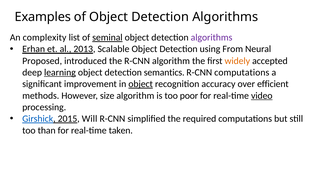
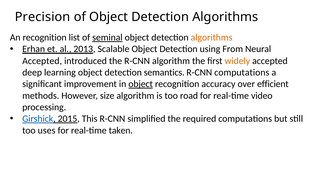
Examples: Examples -> Precision
An complexity: complexity -> recognition
algorithms at (212, 37) colour: purple -> orange
Proposed at (42, 61): Proposed -> Accepted
learning underline: present -> none
poor: poor -> road
video underline: present -> none
Will: Will -> This
than: than -> uses
